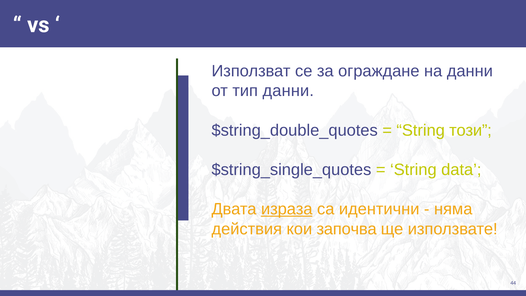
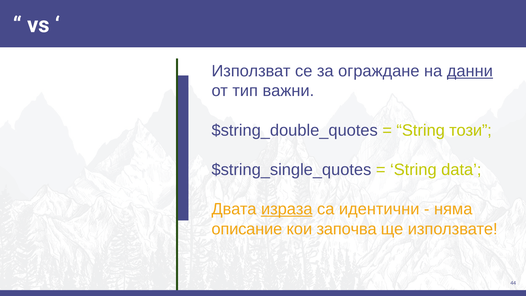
данни at (470, 71) underline: none -> present
тип данни: данни -> важни
действия: действия -> описание
